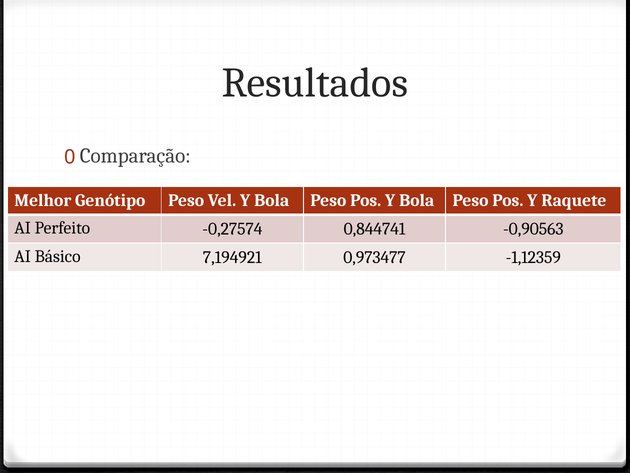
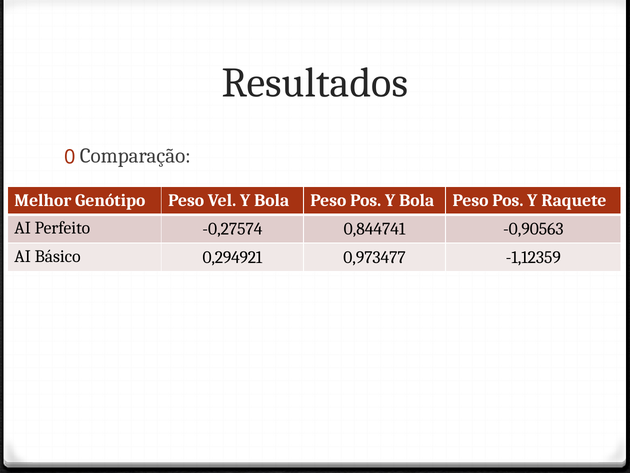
7,194921: 7,194921 -> 0,294921
